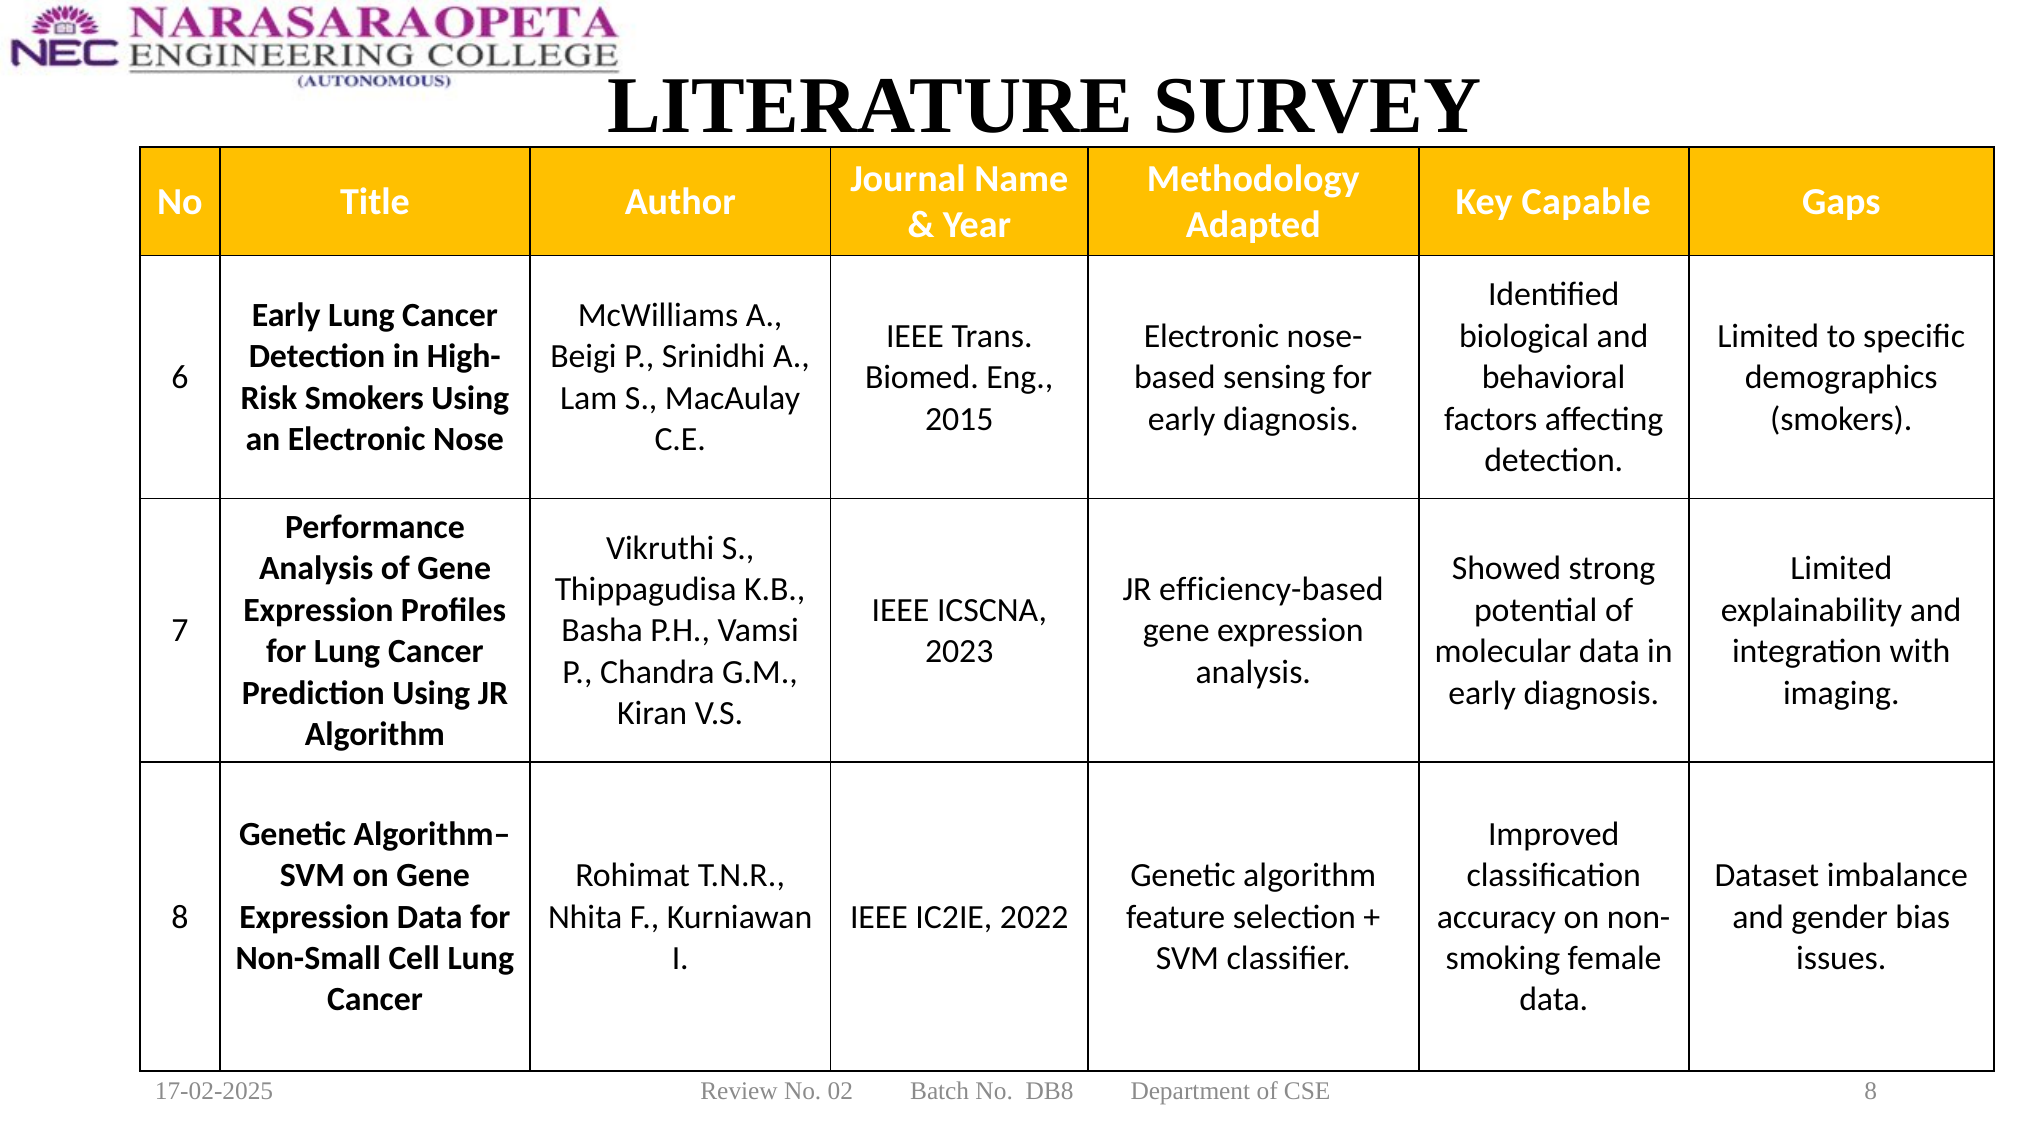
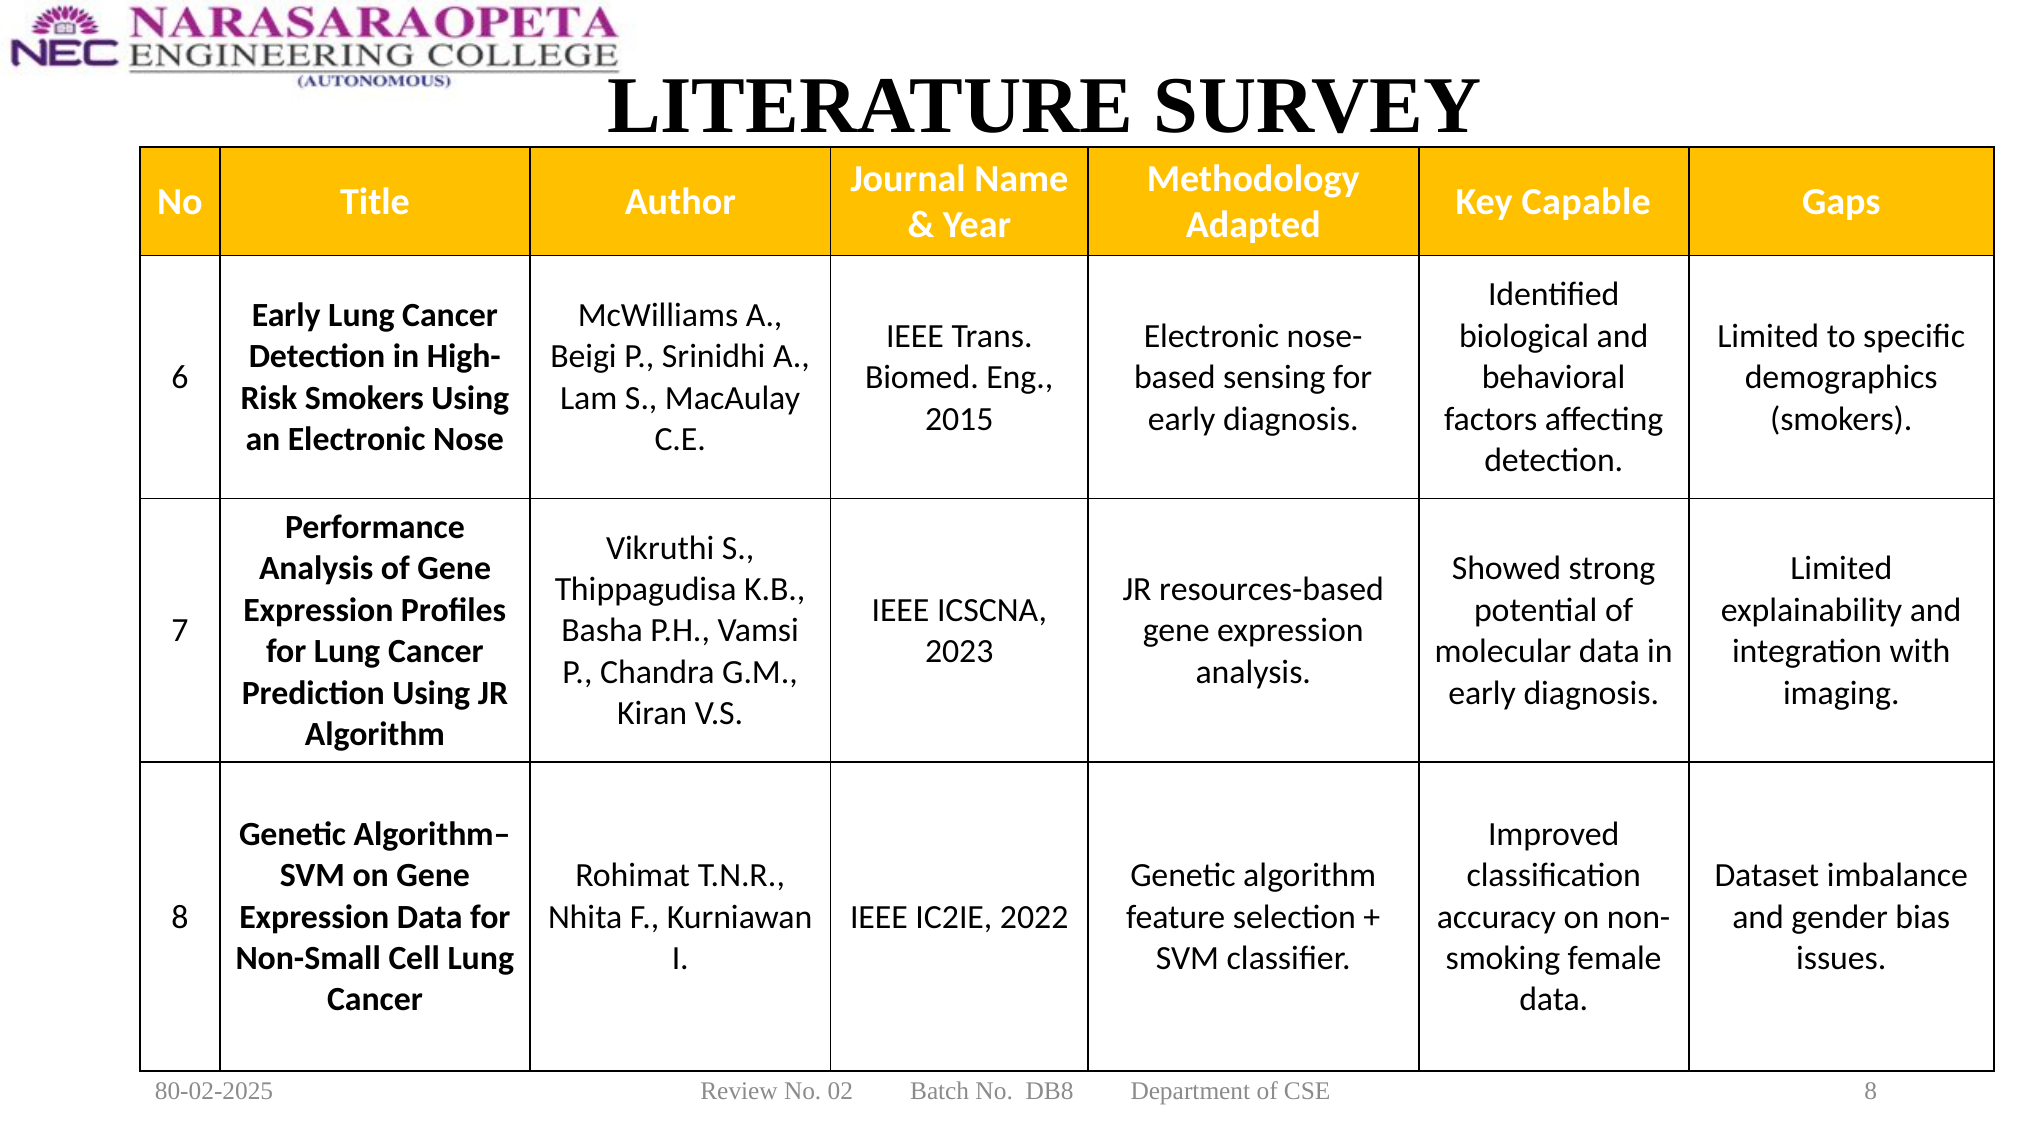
efficiency-based: efficiency-based -> resources-based
17-02-2025: 17-02-2025 -> 80-02-2025
